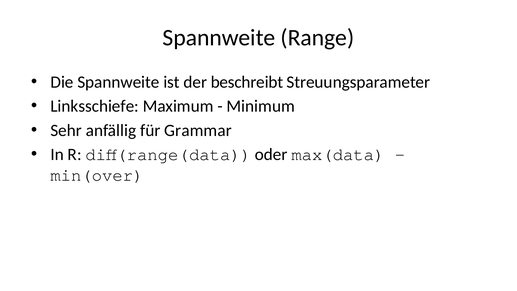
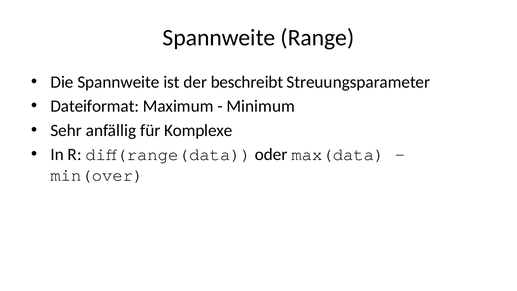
Linksschiefe: Linksschiefe -> Dateiformat
Grammar: Grammar -> Komplexe
